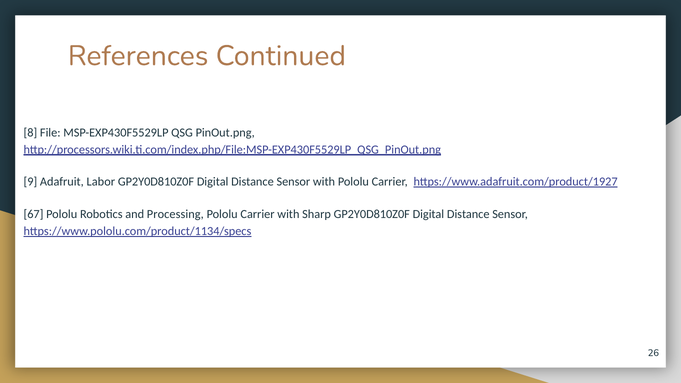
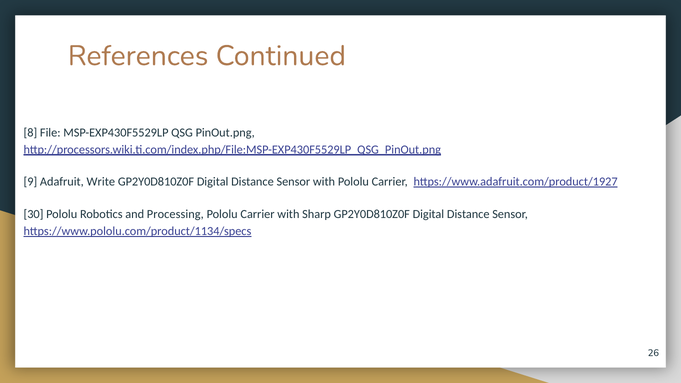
Labor: Labor -> Write
67: 67 -> 30
